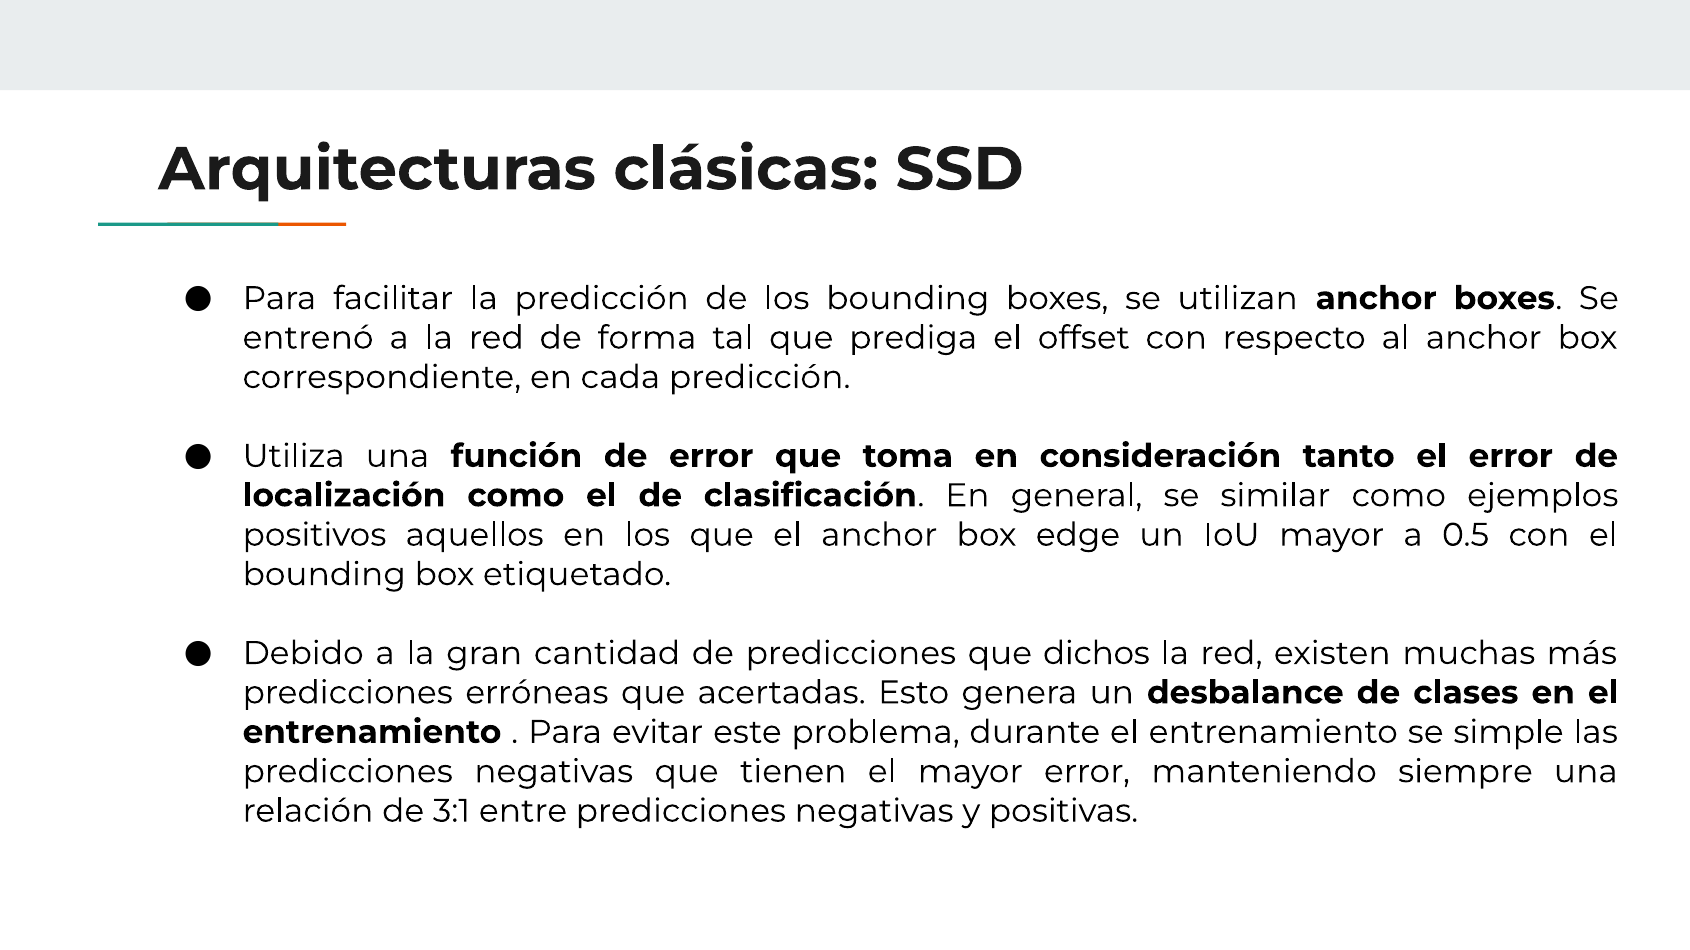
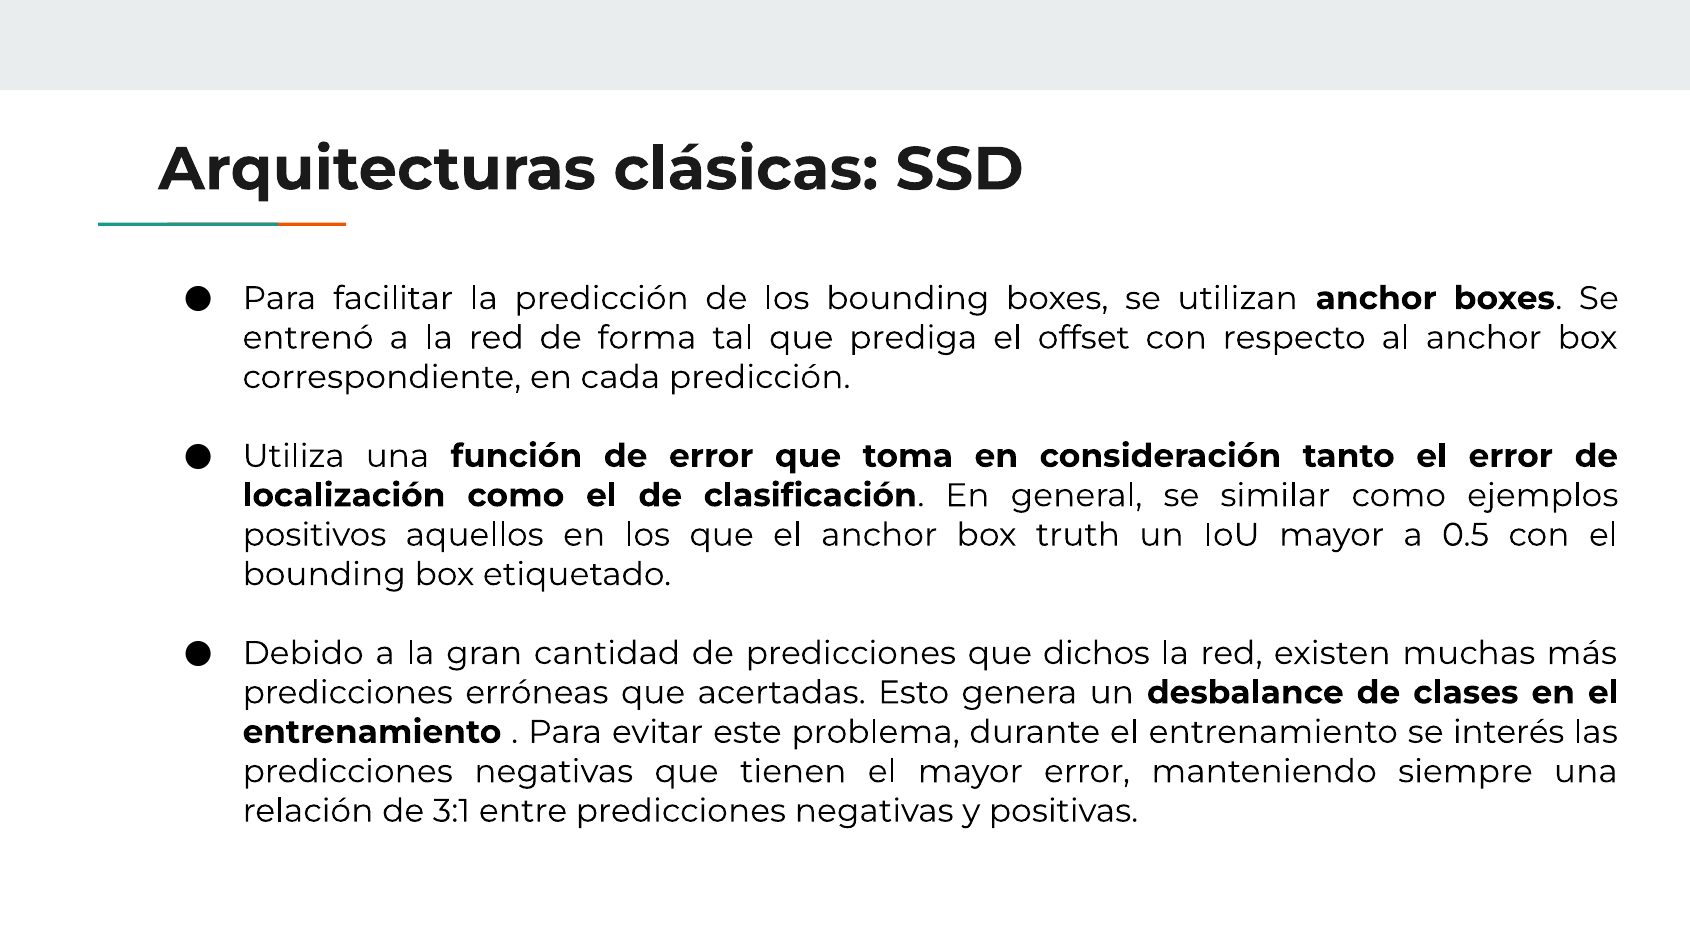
edge: edge -> truth
simple: simple -> interés
